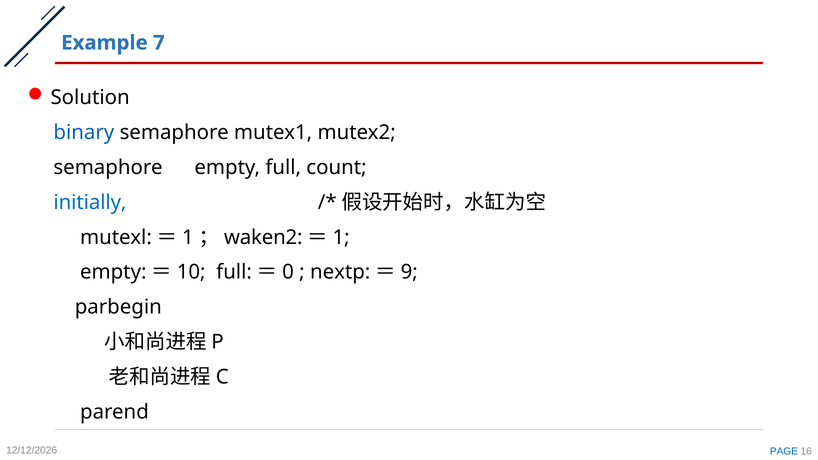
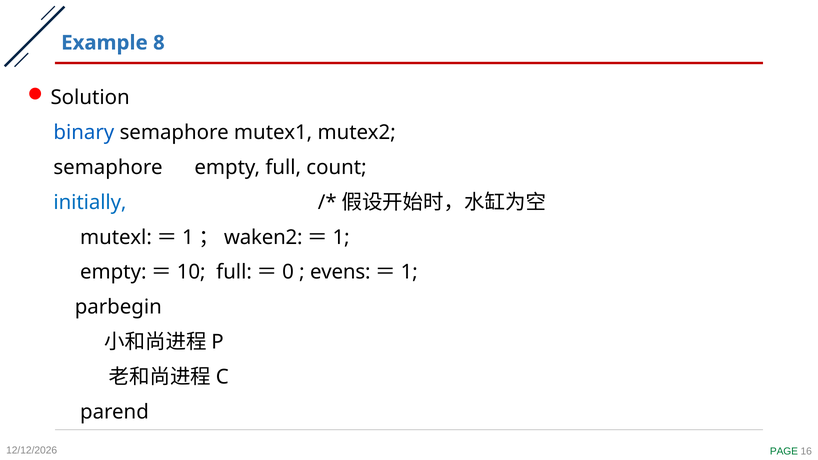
7: 7 -> 8
nextp: nextp -> evens
9 at (409, 272): 9 -> 1
PAGE colour: blue -> green
